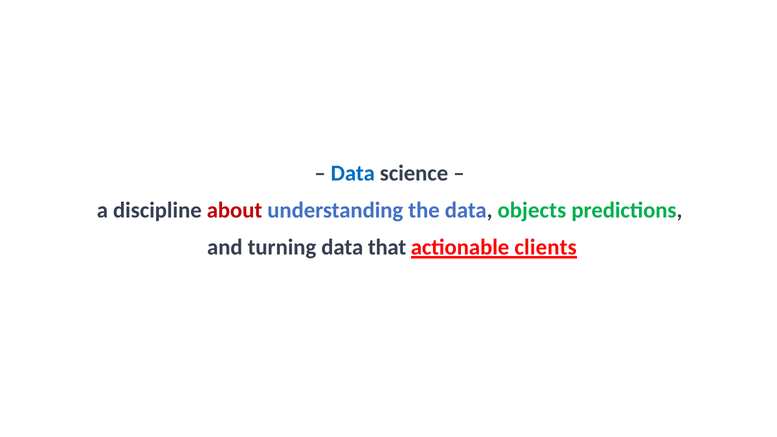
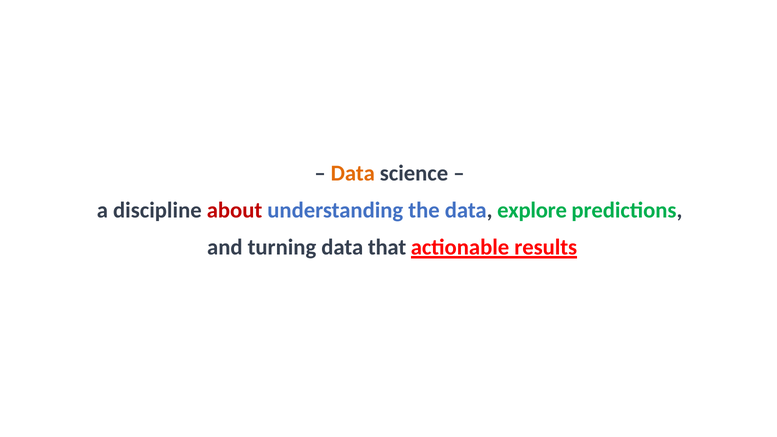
Data at (353, 173) colour: blue -> orange
objects: objects -> explore
clients: clients -> results
